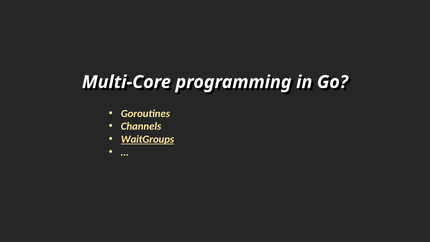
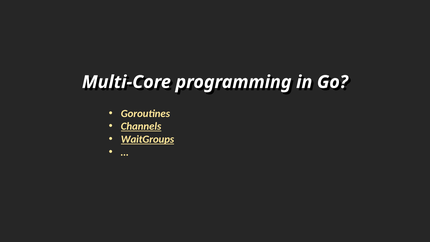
Channels underline: none -> present
